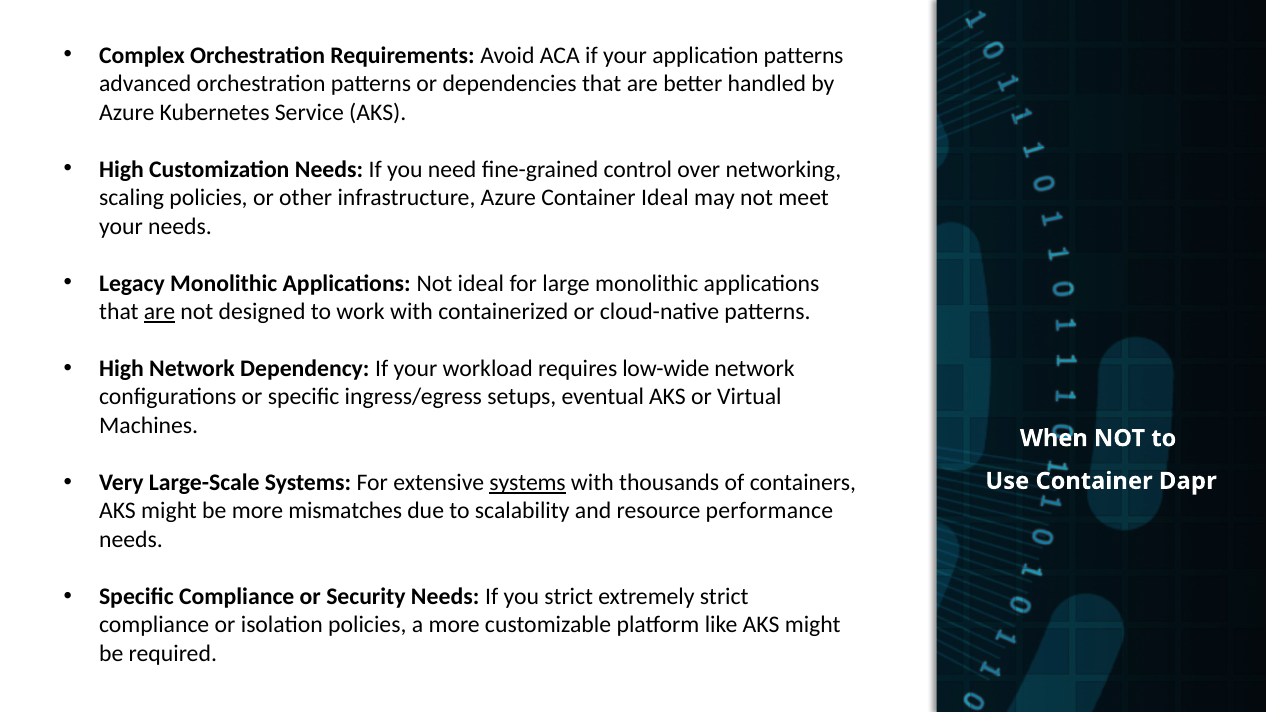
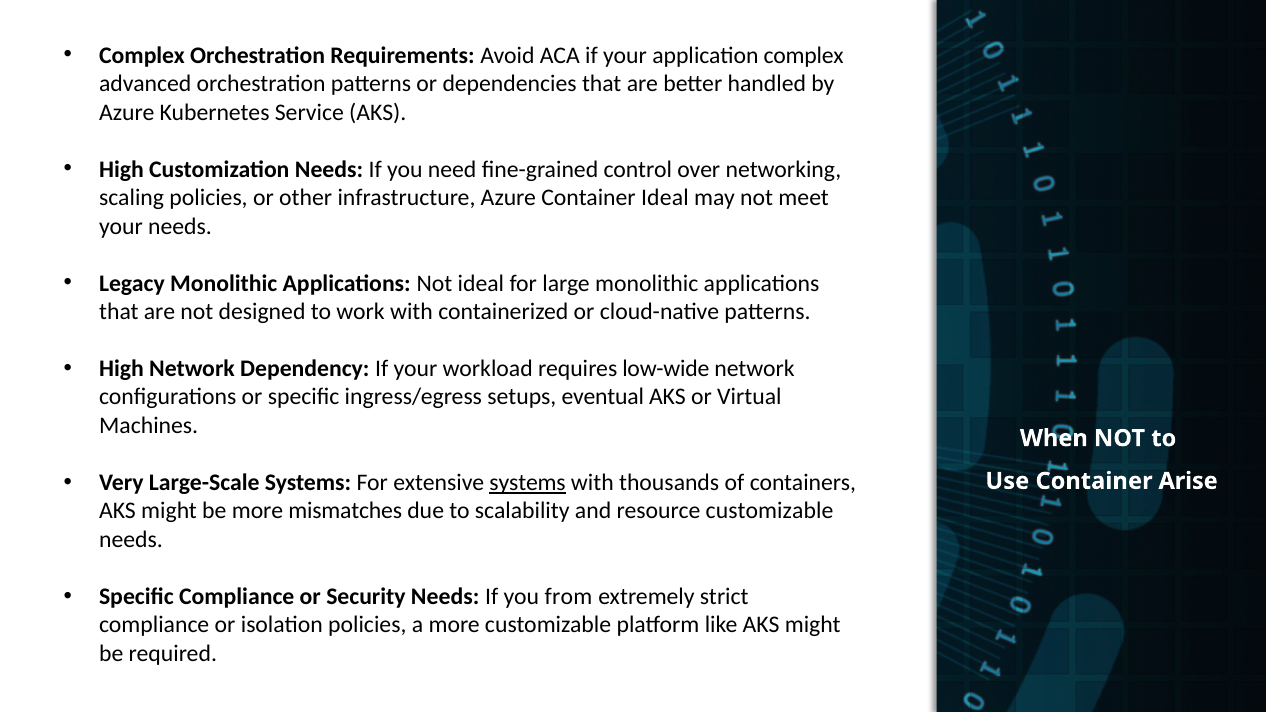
application patterns: patterns -> complex
are at (160, 312) underline: present -> none
Dapr: Dapr -> Arise
resource performance: performance -> customizable
you strict: strict -> from
